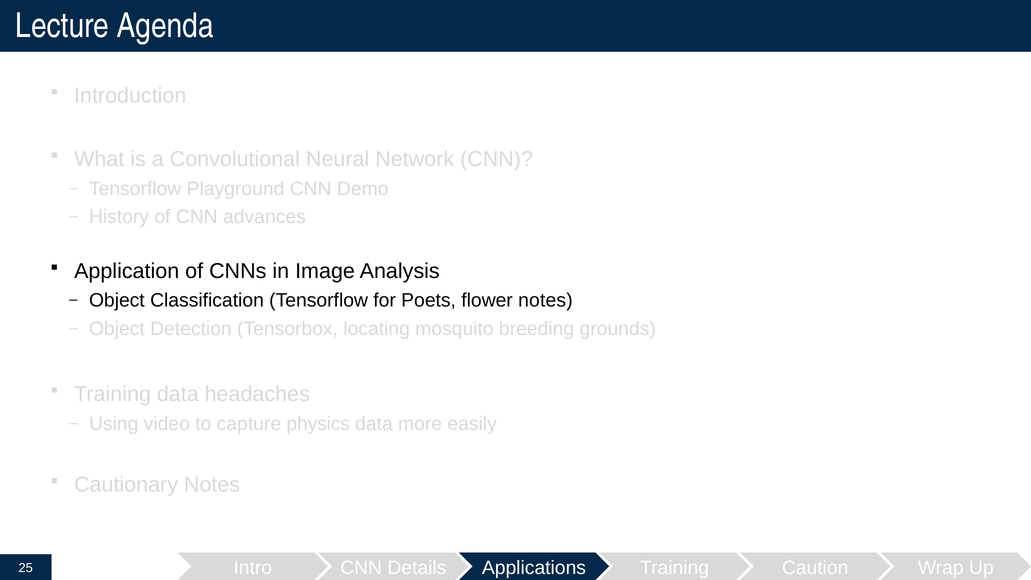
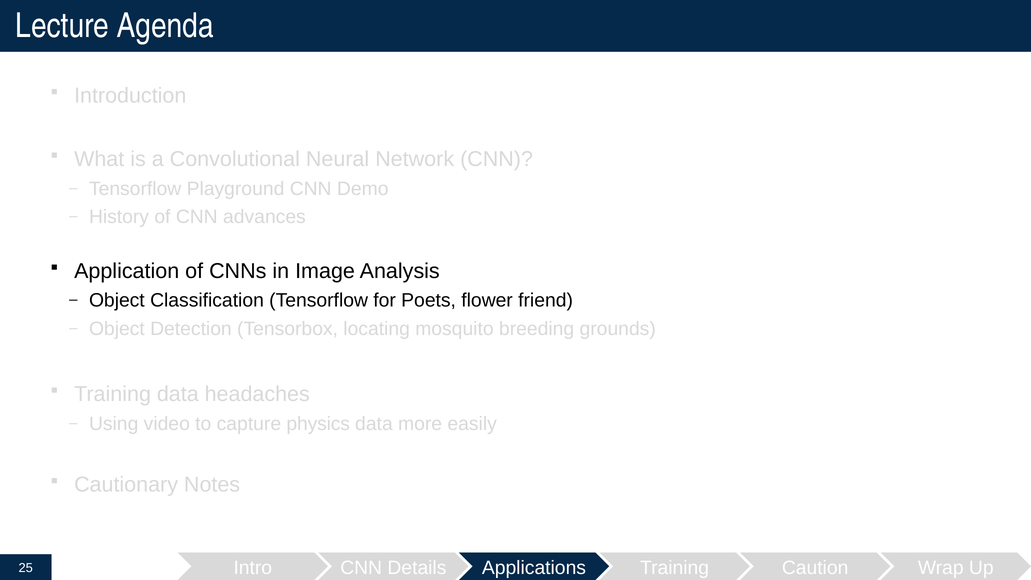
flower notes: notes -> friend
